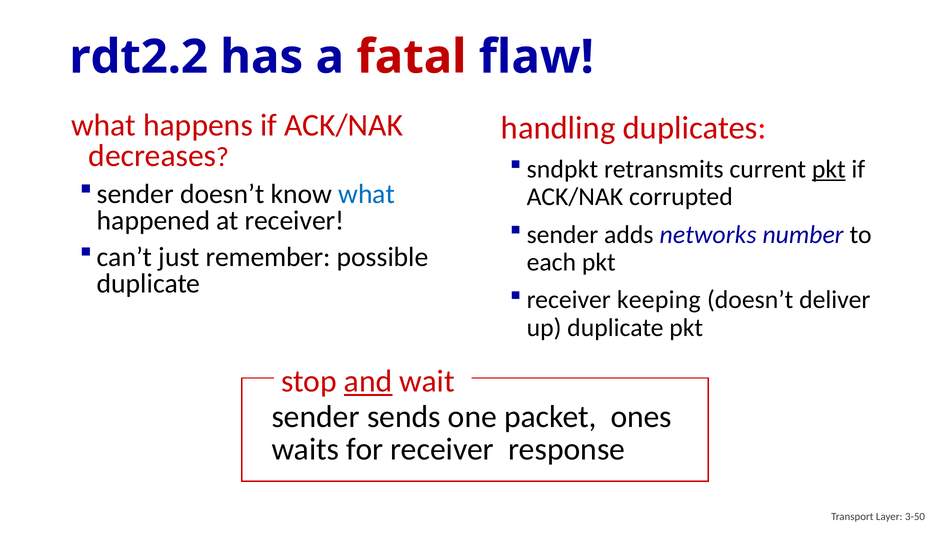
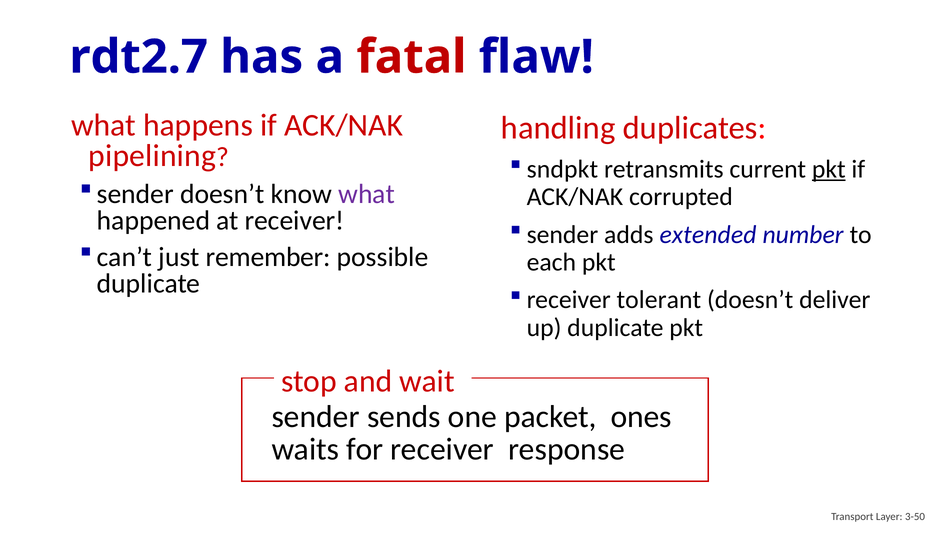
rdt2.2: rdt2.2 -> rdt2.7
decreases: decreases -> pipelining
what at (367, 194) colour: blue -> purple
networks: networks -> extended
keeping: keeping -> tolerant
and underline: present -> none
